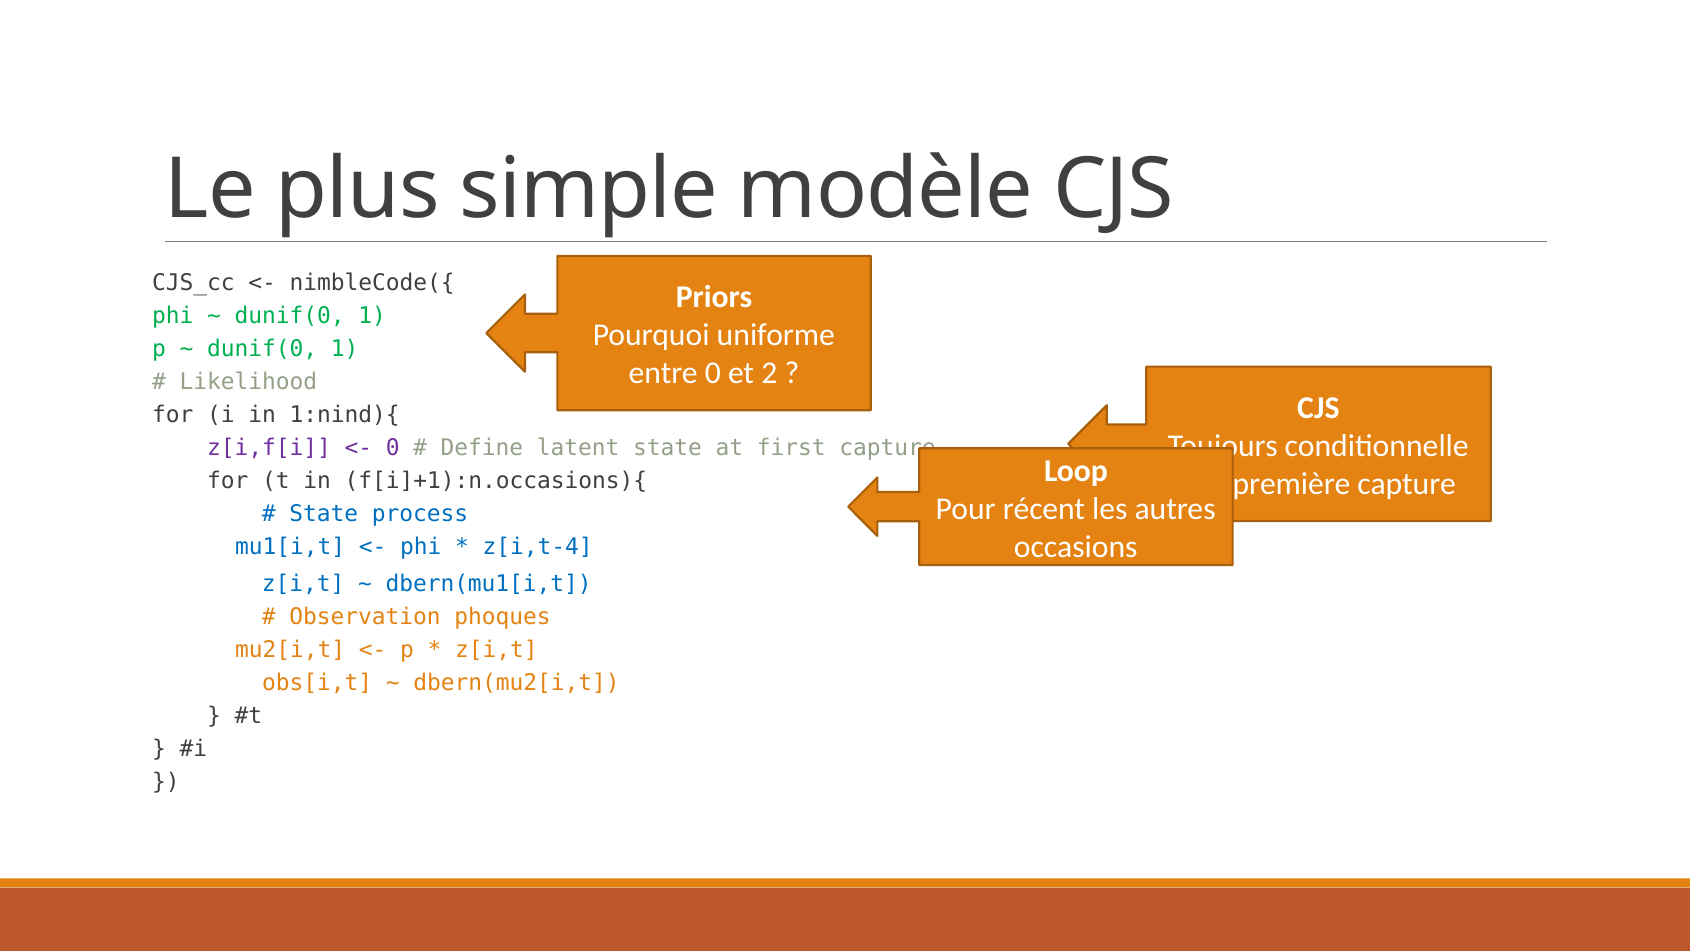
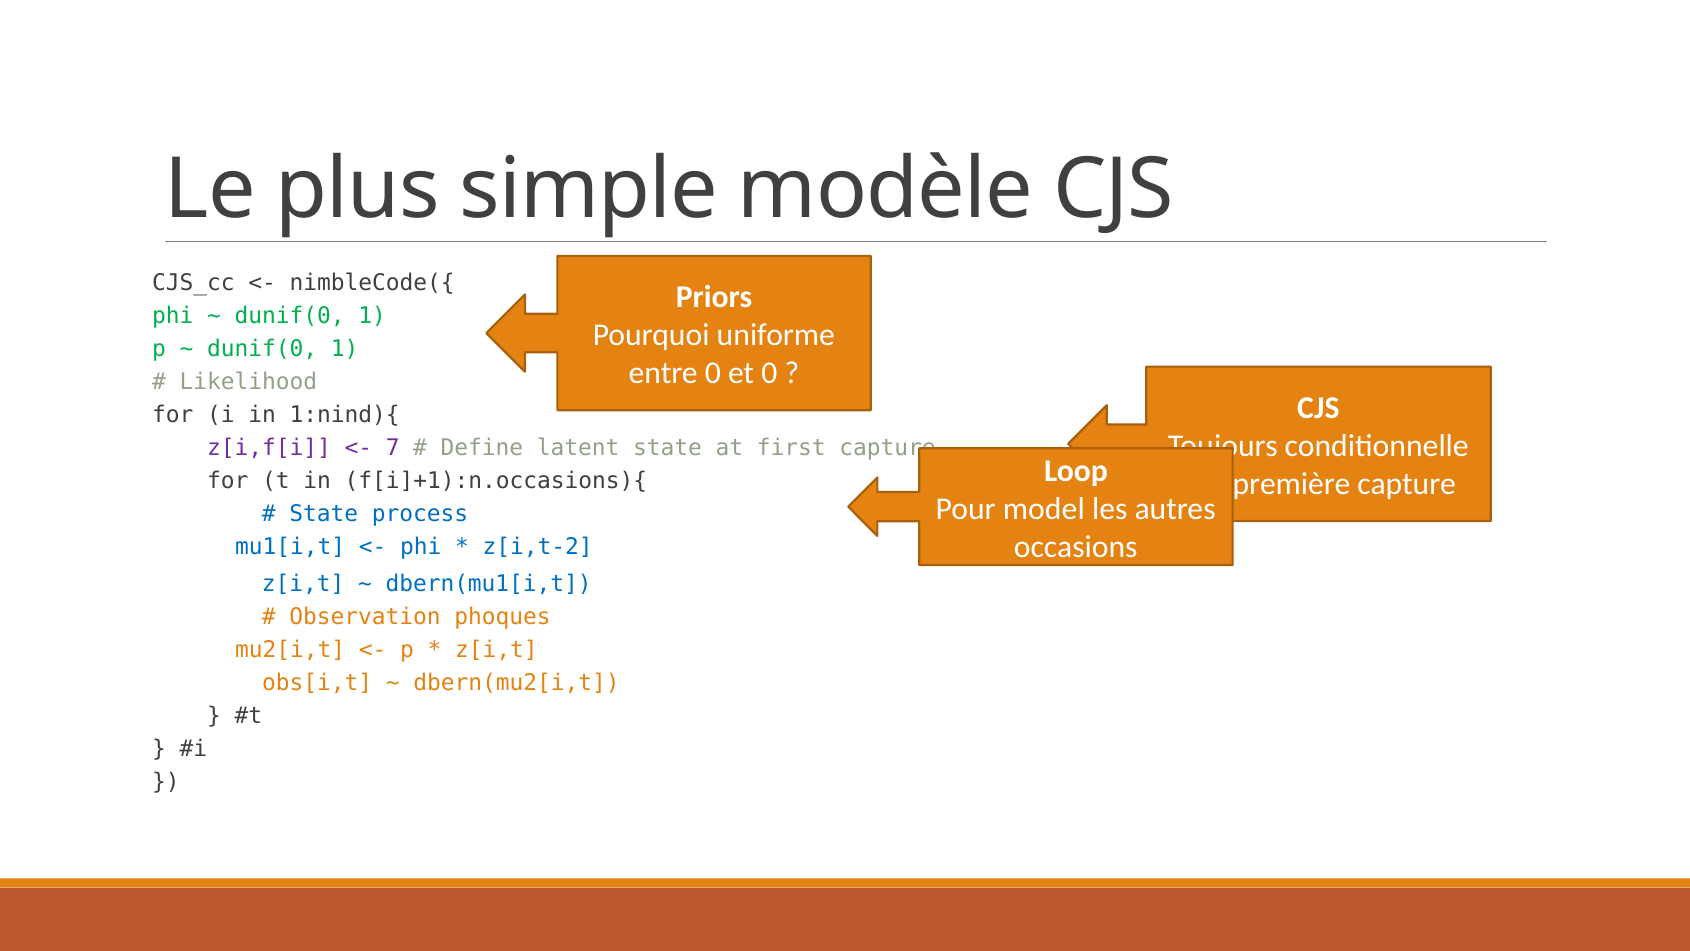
et 2: 2 -> 0
0 at (393, 448): 0 -> 7
récent: récent -> model
z[i,t-4: z[i,t-4 -> z[i,t-2
